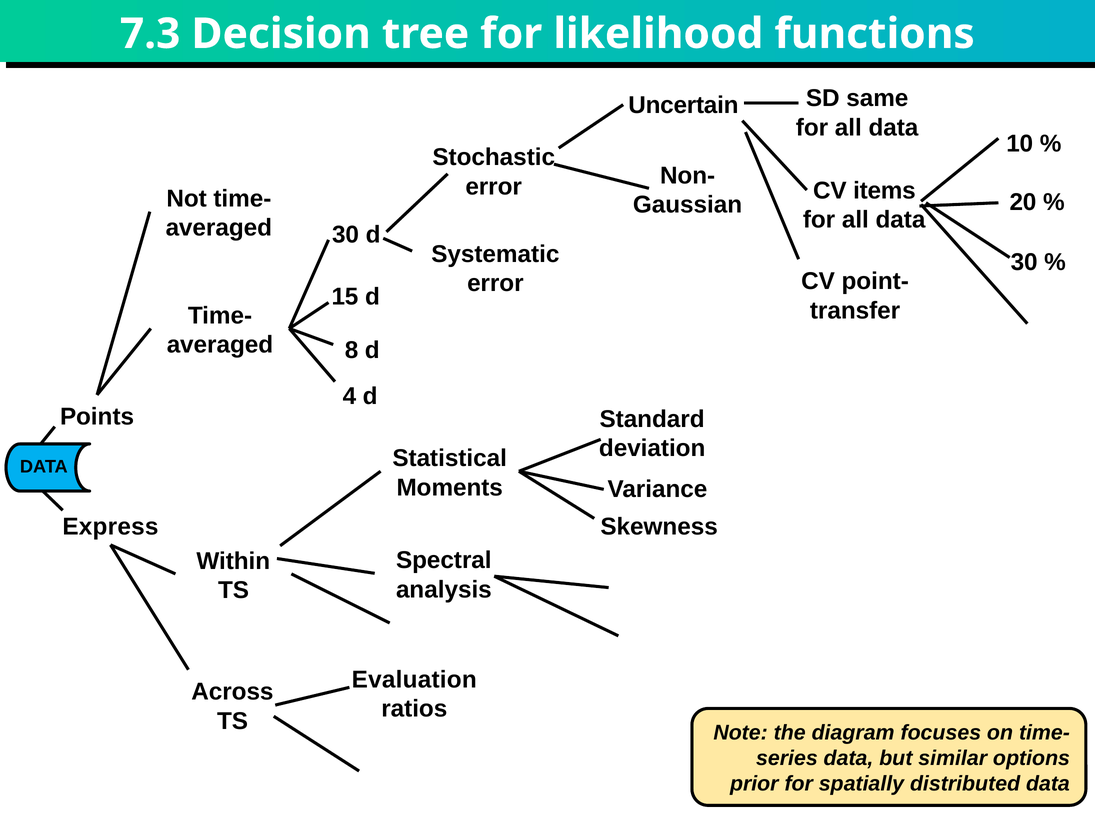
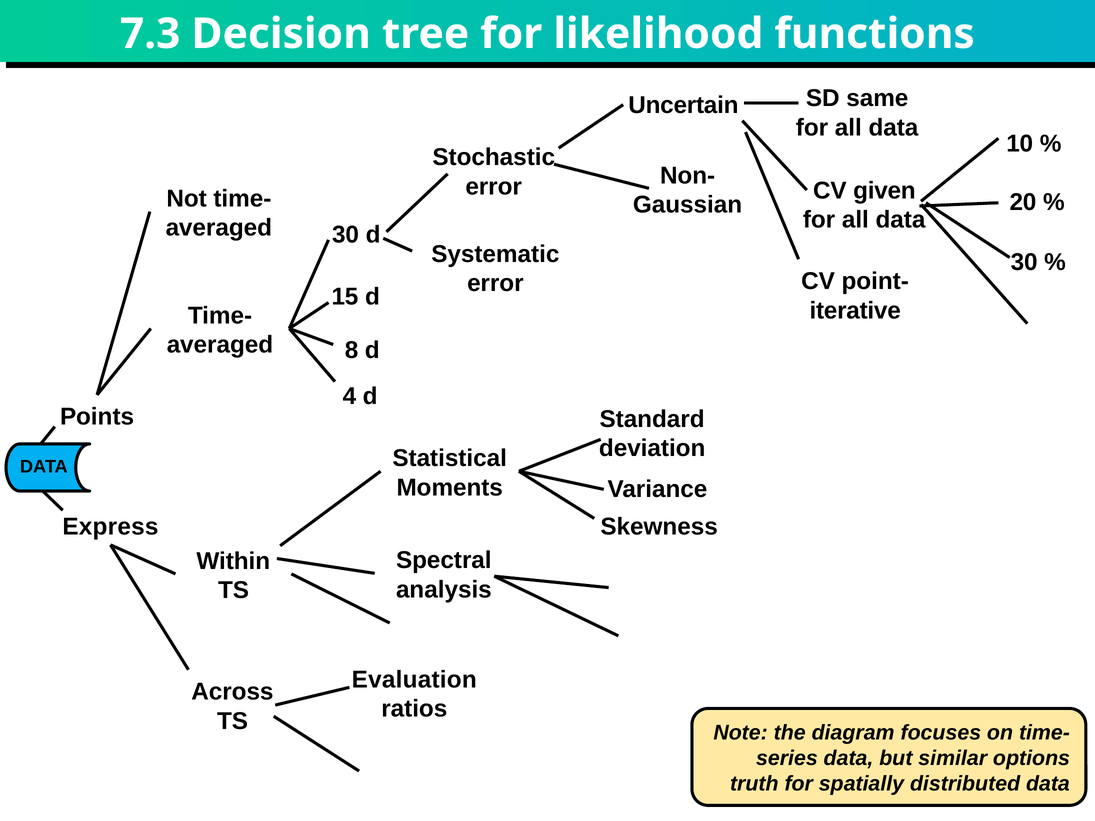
items: items -> given
transfer: transfer -> iterative
prior: prior -> truth
